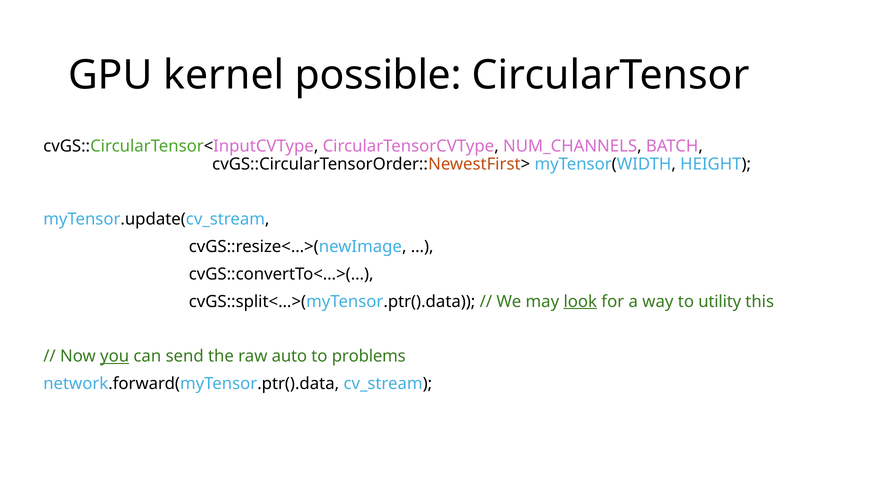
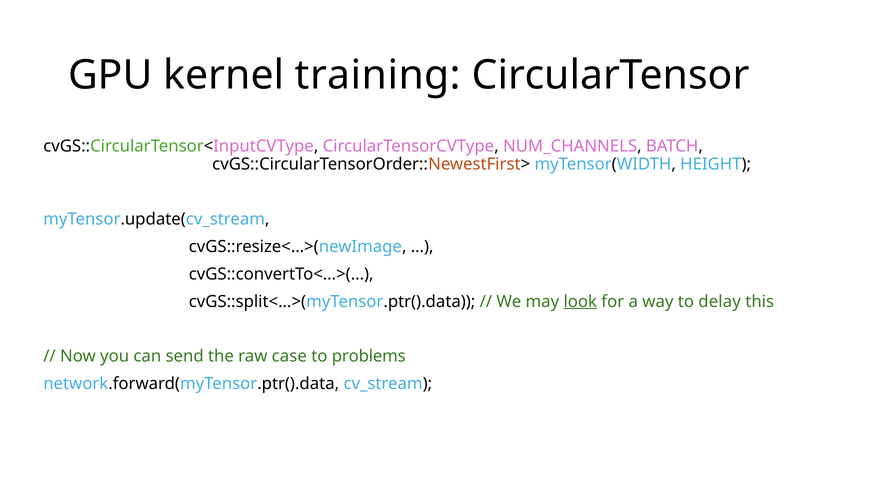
possible: possible -> training
utility: utility -> delay
you underline: present -> none
auto: auto -> case
